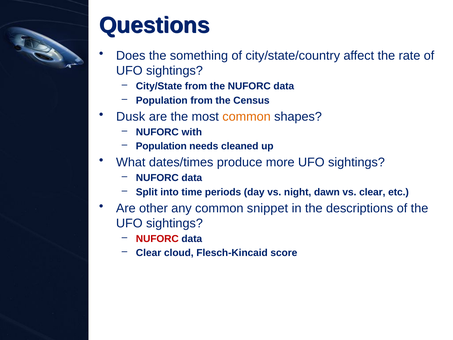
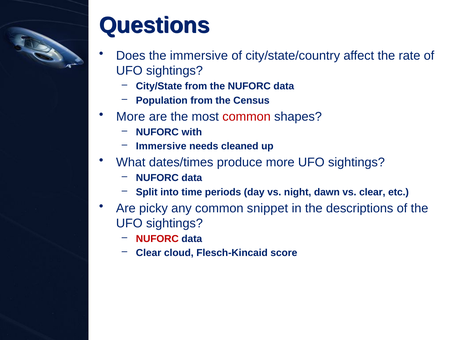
the something: something -> immersive
Dusk at (131, 117): Dusk -> More
common at (247, 117) colour: orange -> red
Population at (161, 146): Population -> Immersive
other: other -> picky
